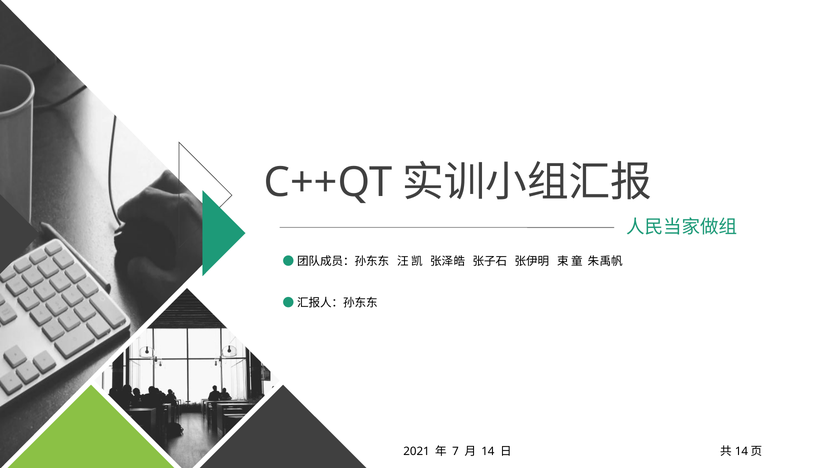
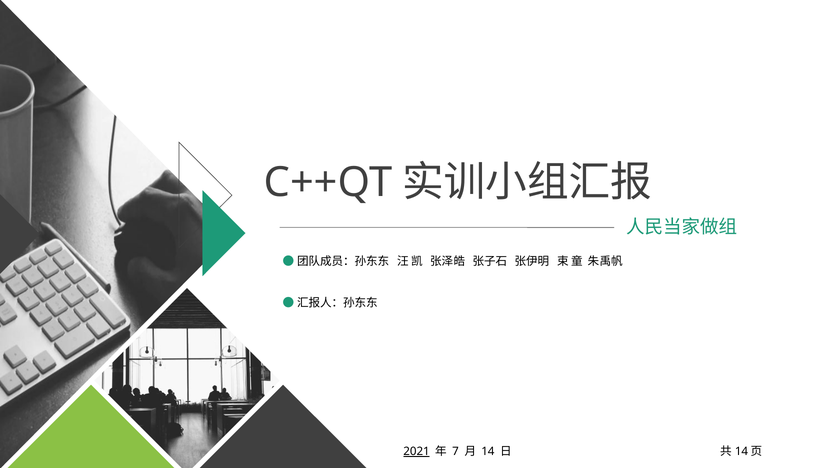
2021 underline: none -> present
